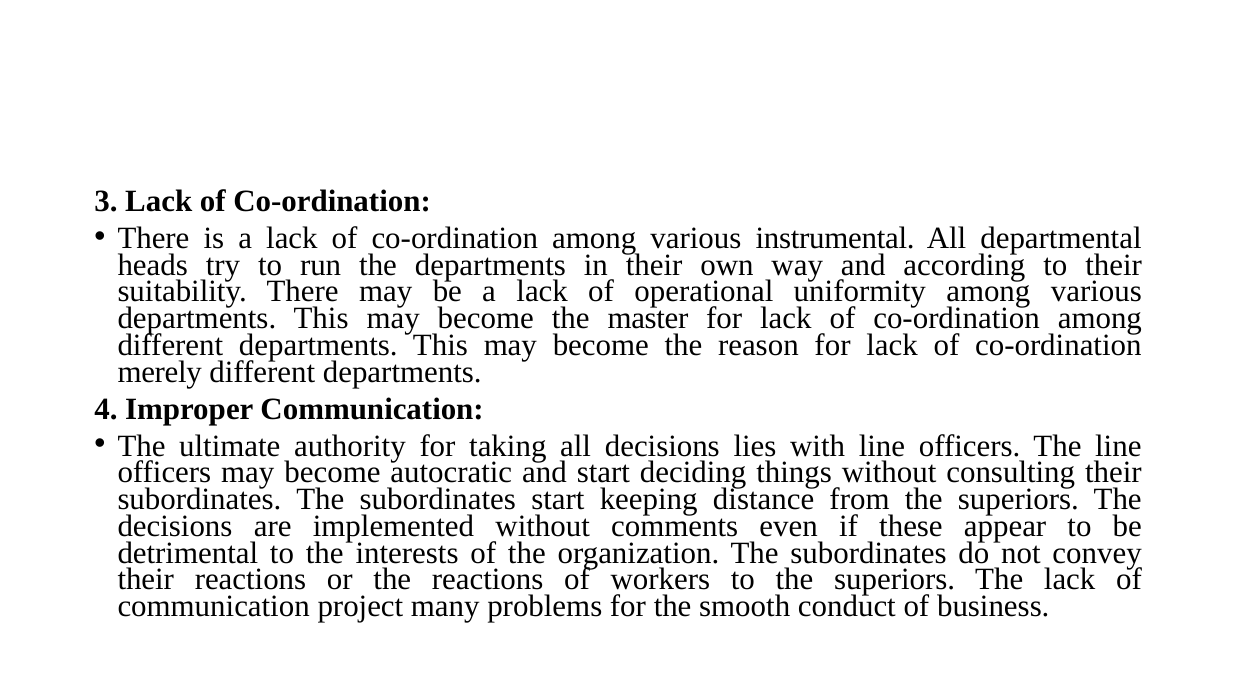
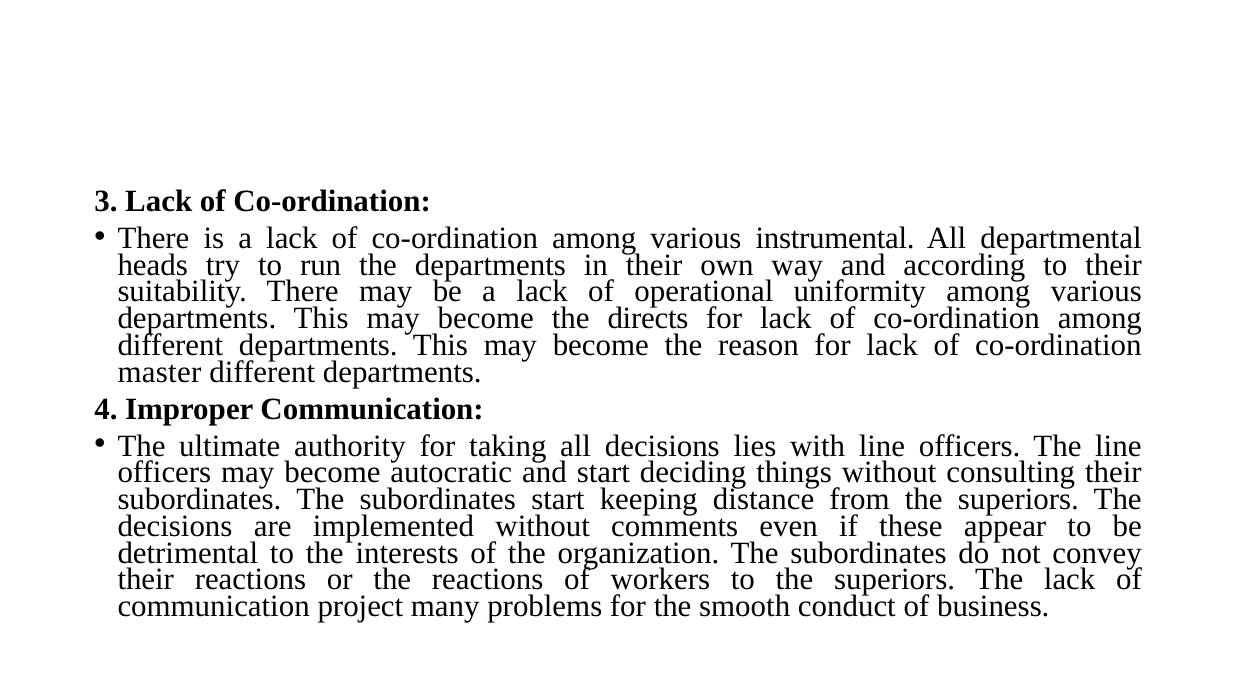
master: master -> directs
merely: merely -> master
